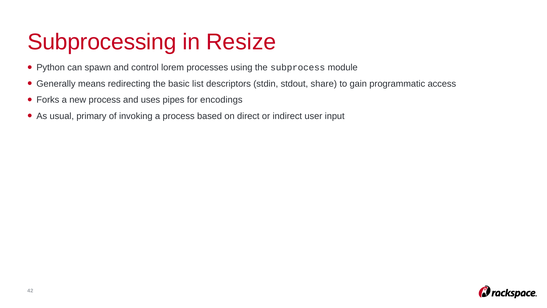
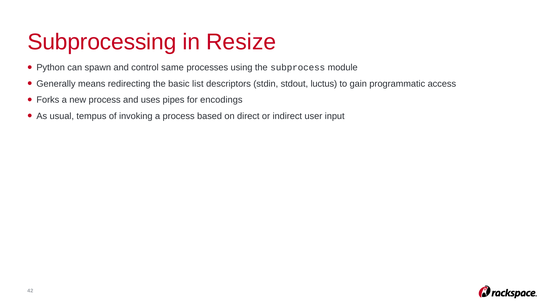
lorem: lorem -> same
share: share -> luctus
primary: primary -> tempus
